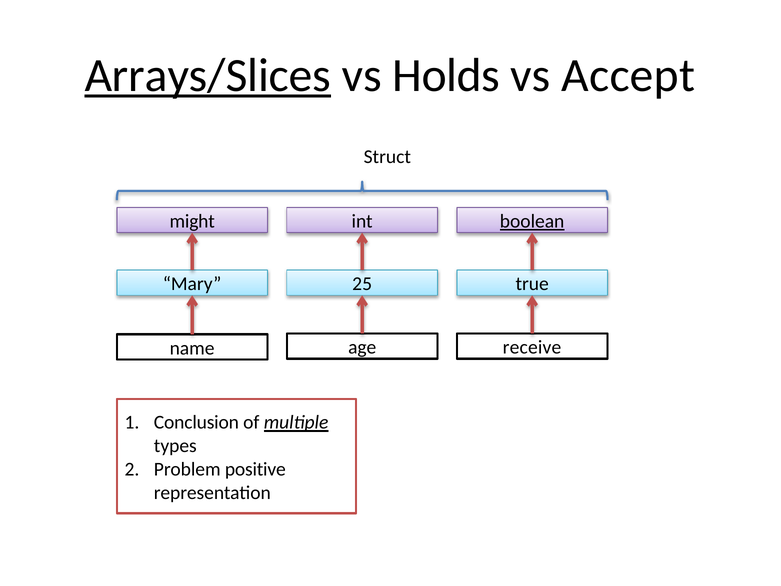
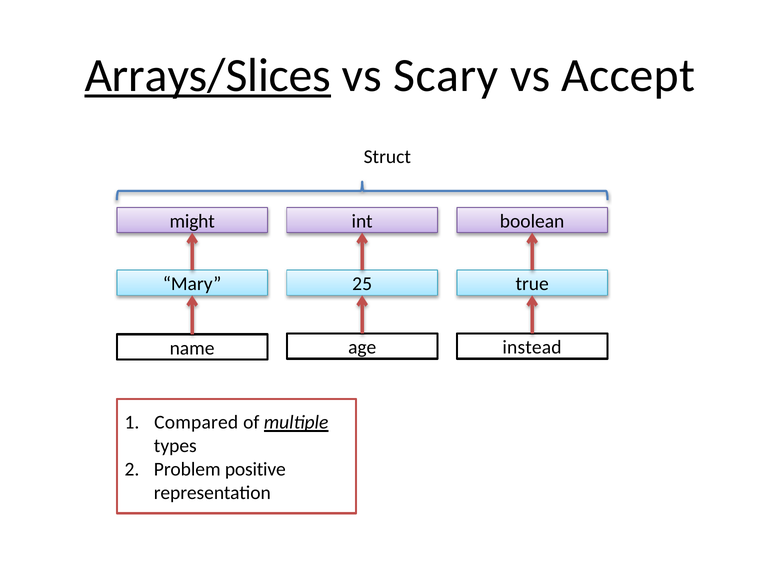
Holds: Holds -> Scary
boolean underline: present -> none
receive: receive -> instead
Conclusion: Conclusion -> Compared
